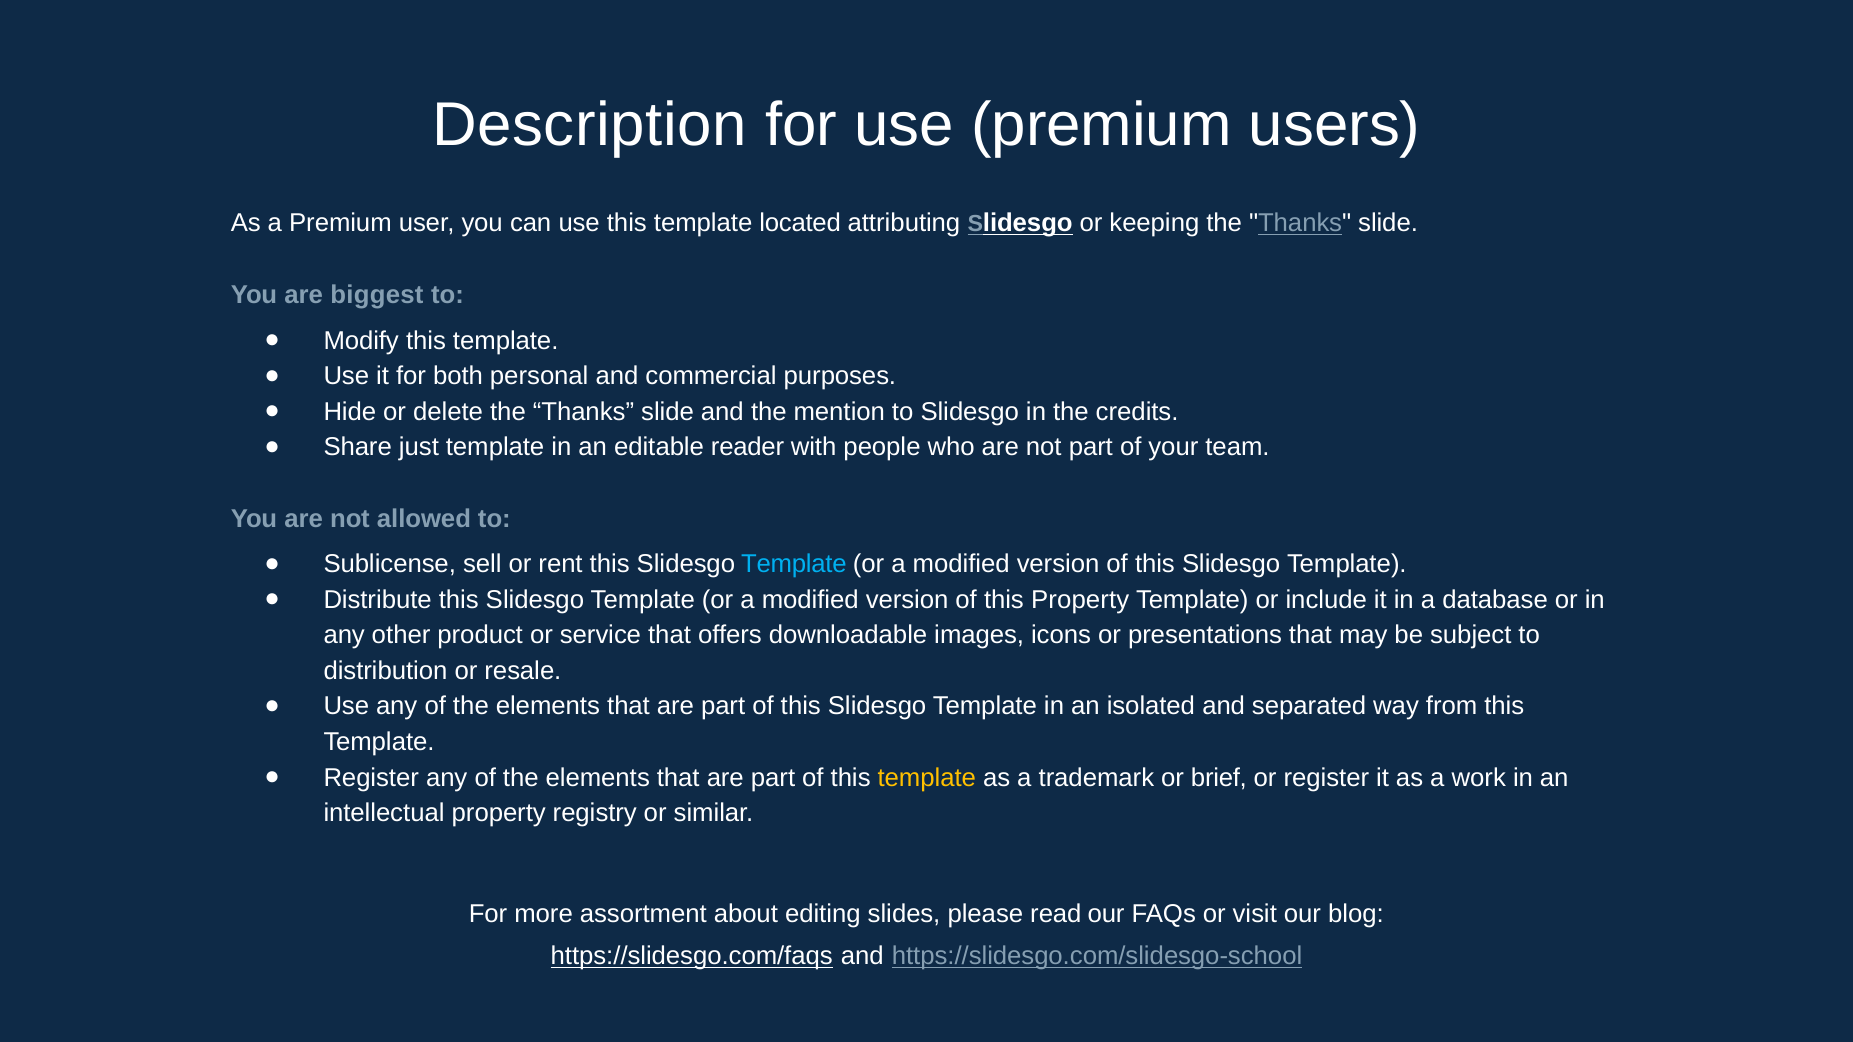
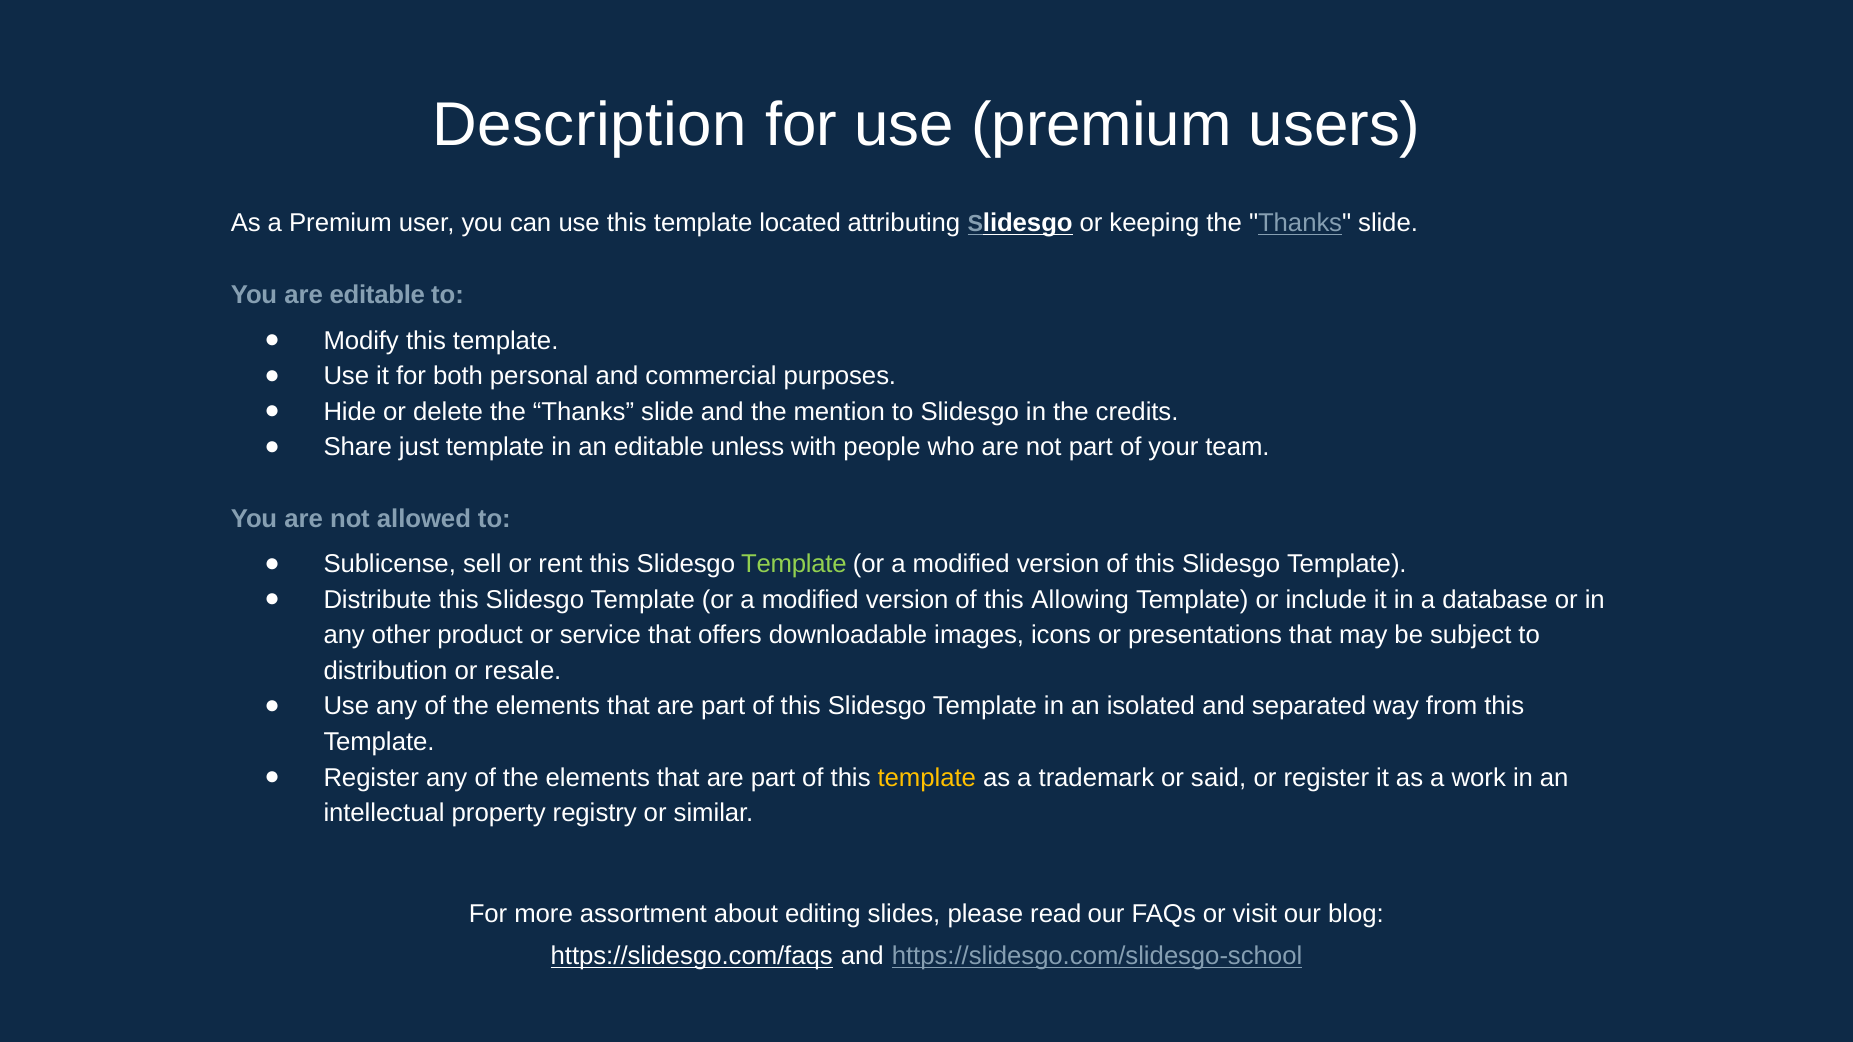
are biggest: biggest -> editable
reader: reader -> unless
Template at (794, 565) colour: light blue -> light green
this Property: Property -> Allowing
brief: brief -> said
